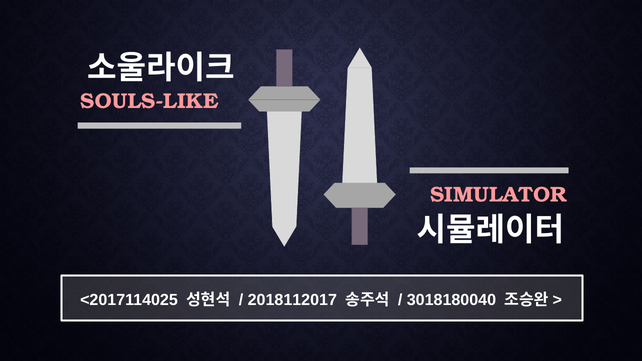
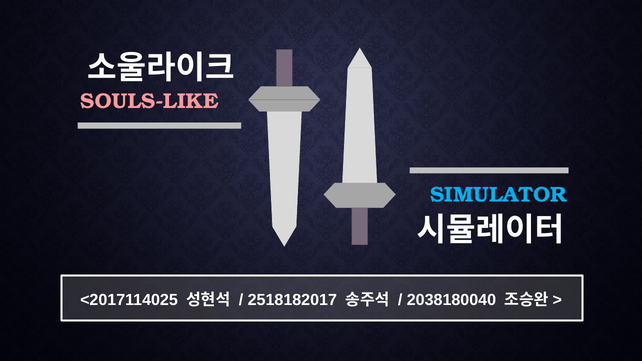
SIMULATOR colour: pink -> light blue
2018112017: 2018112017 -> 2518182017
3018180040: 3018180040 -> 2038180040
